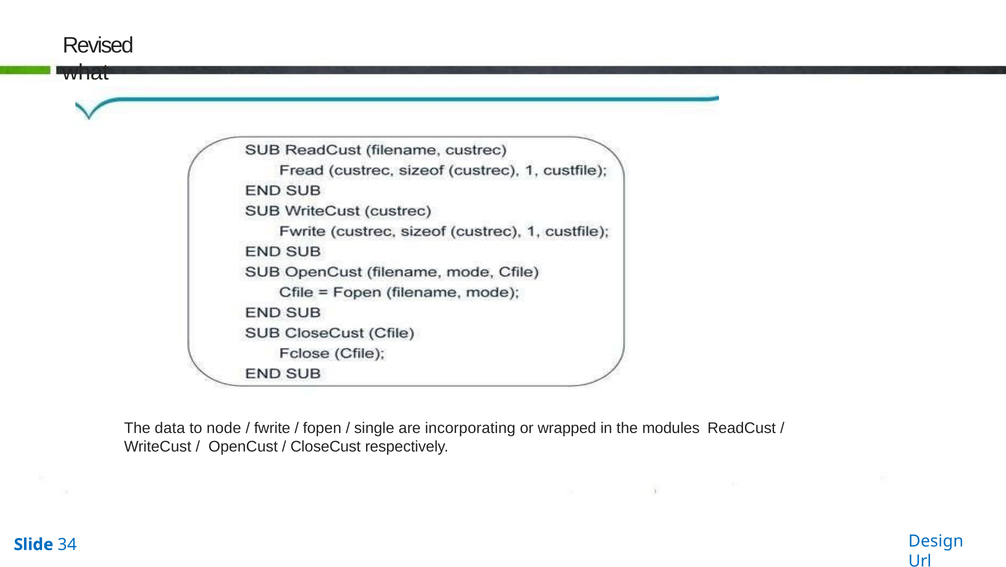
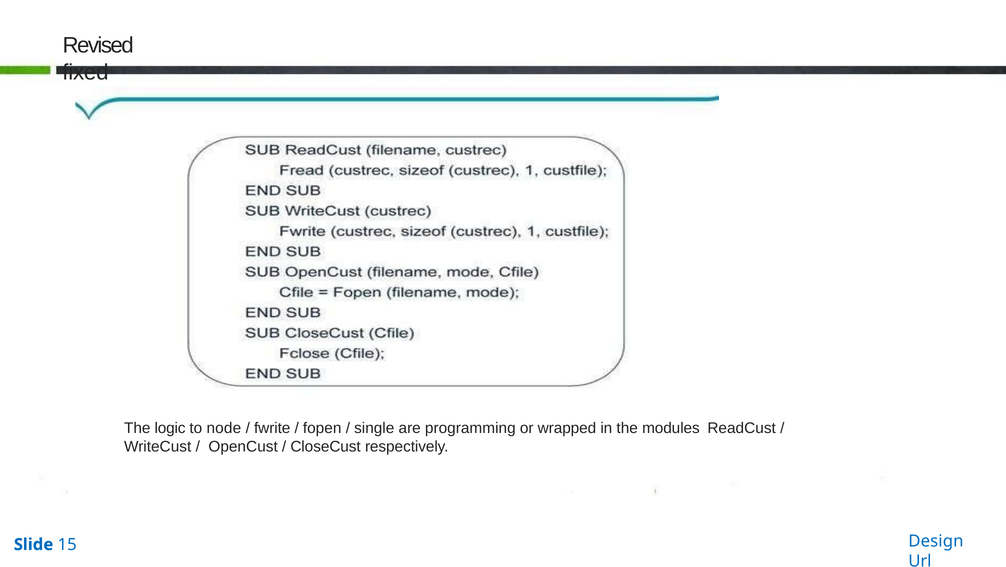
what: what -> fixed
data: data -> logic
incorporating: incorporating -> programming
34: 34 -> 15
